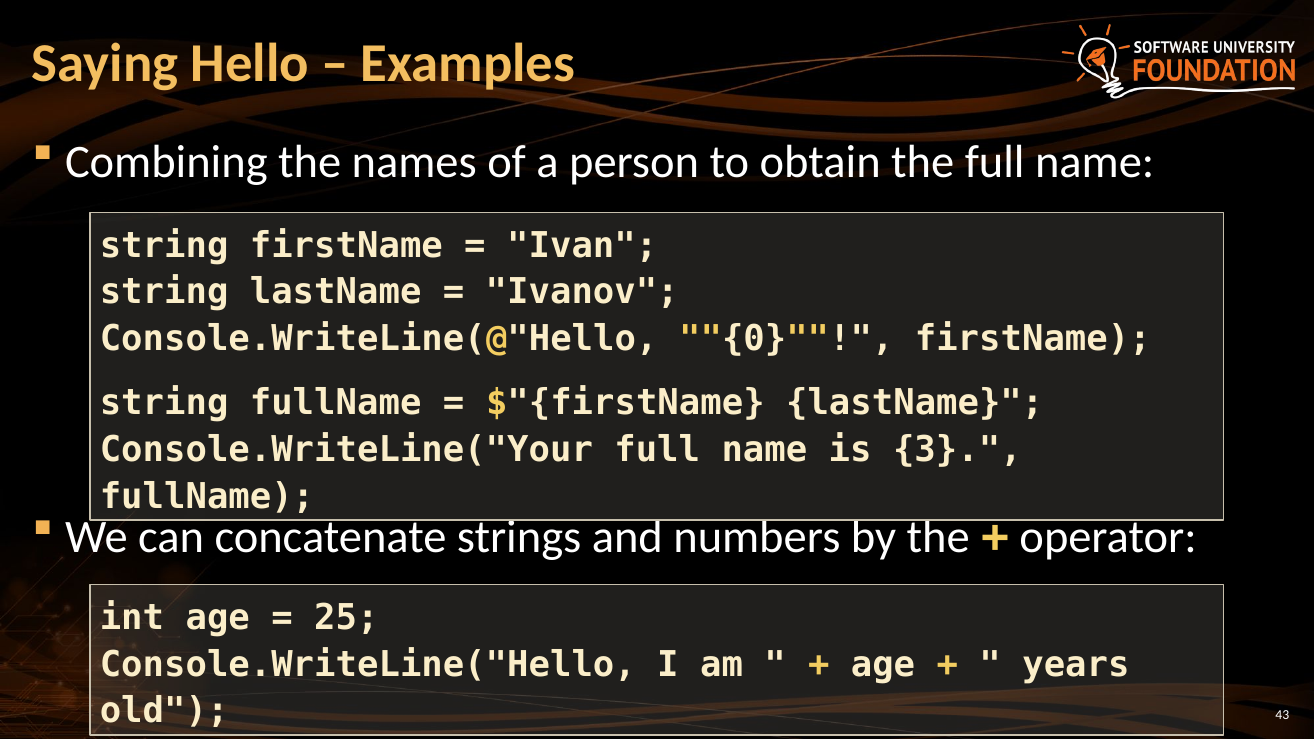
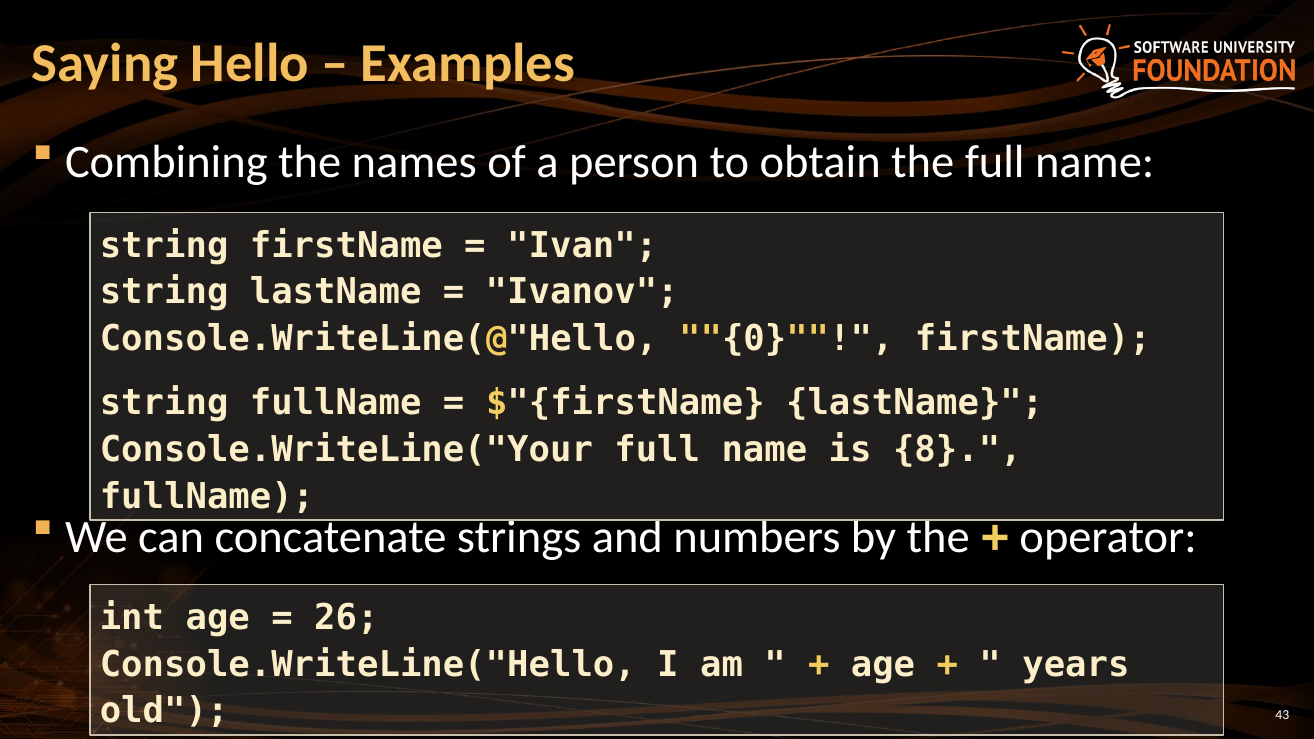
3: 3 -> 8
25: 25 -> 26
